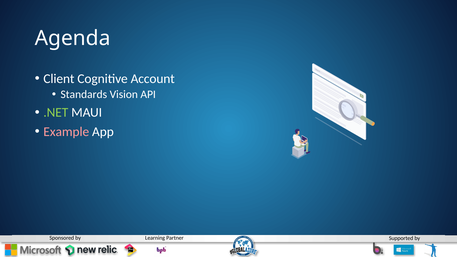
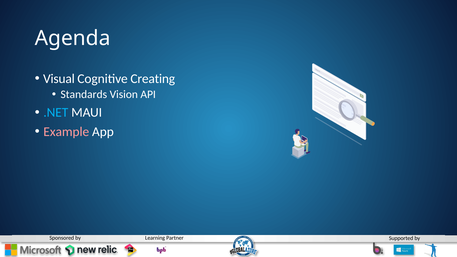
Client: Client -> Visual
Account: Account -> Creating
.NET colour: light green -> light blue
